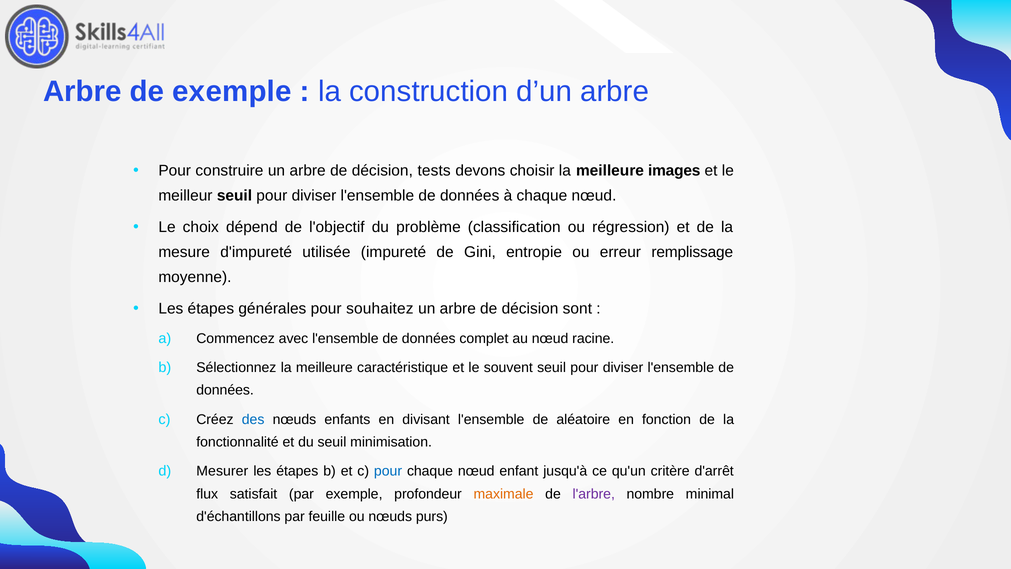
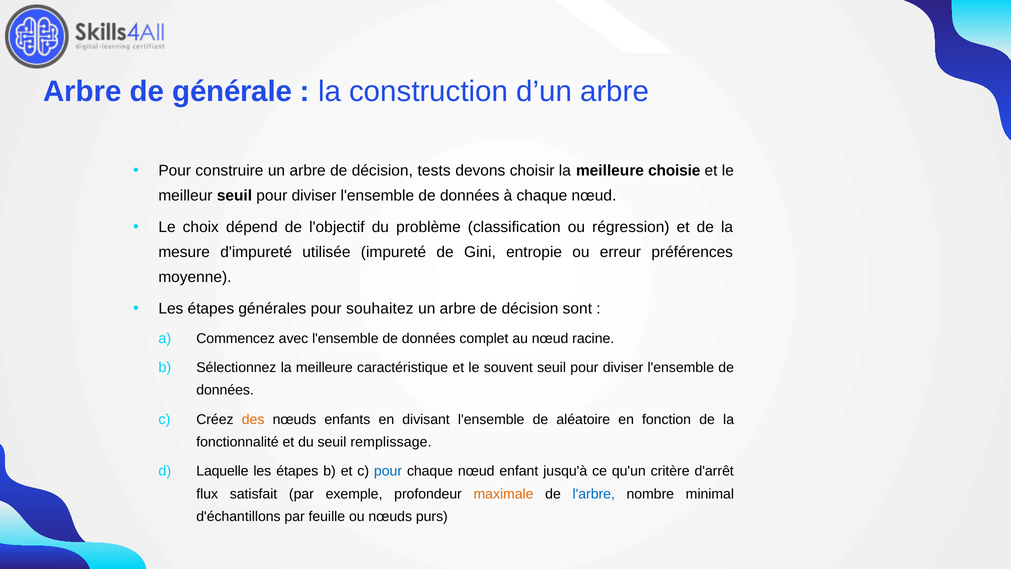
de exemple: exemple -> générale
images: images -> choisie
remplissage: remplissage -> préférences
des colour: blue -> orange
minimisation: minimisation -> remplissage
Mesurer: Mesurer -> Laquelle
l'arbre colour: purple -> blue
